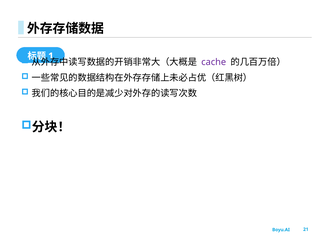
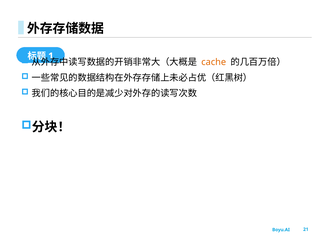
cache colour: purple -> orange
